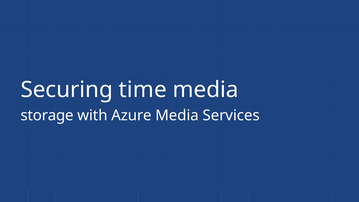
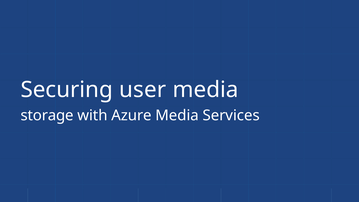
time: time -> user
